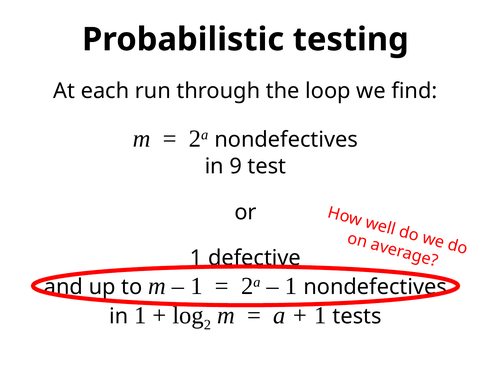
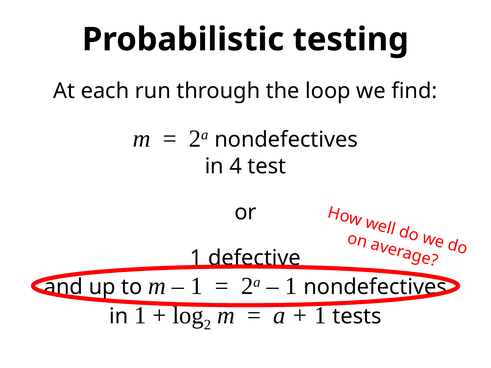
9: 9 -> 4
